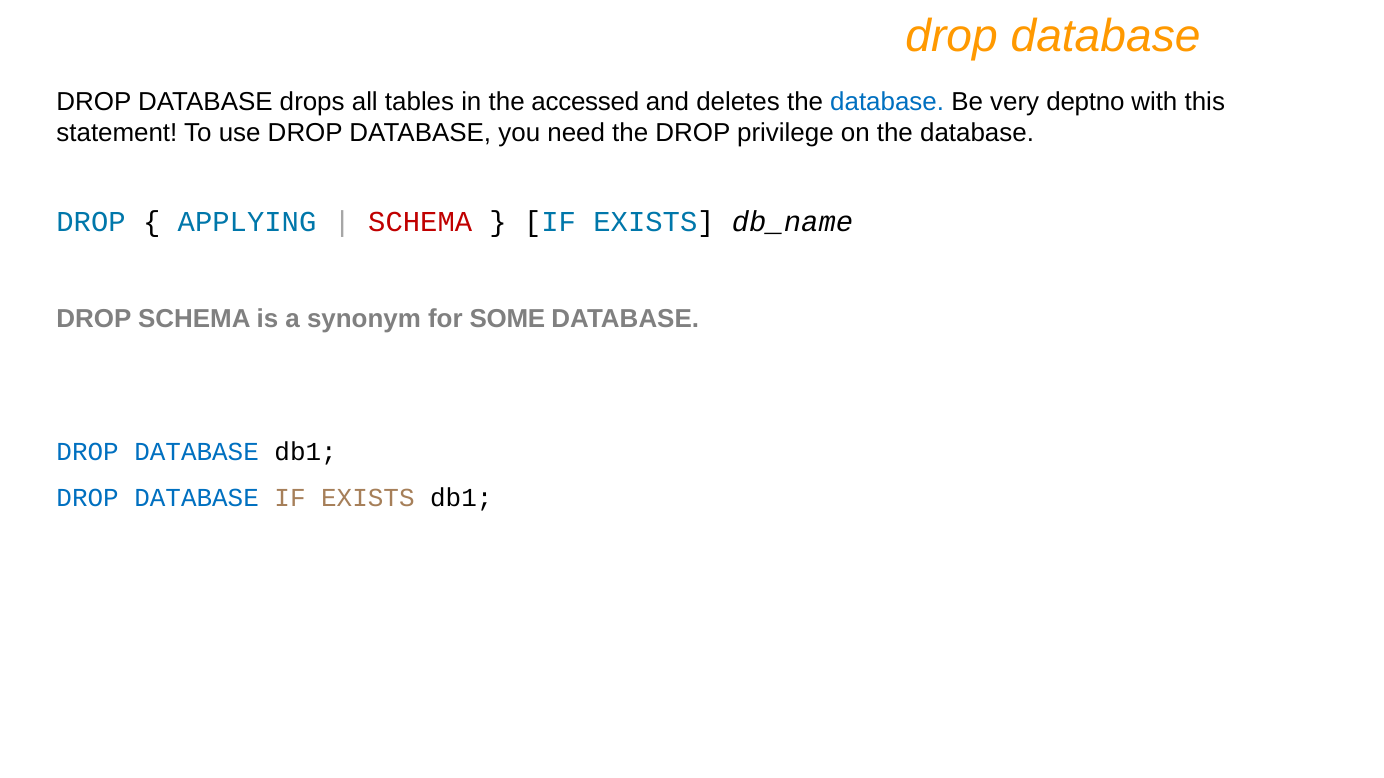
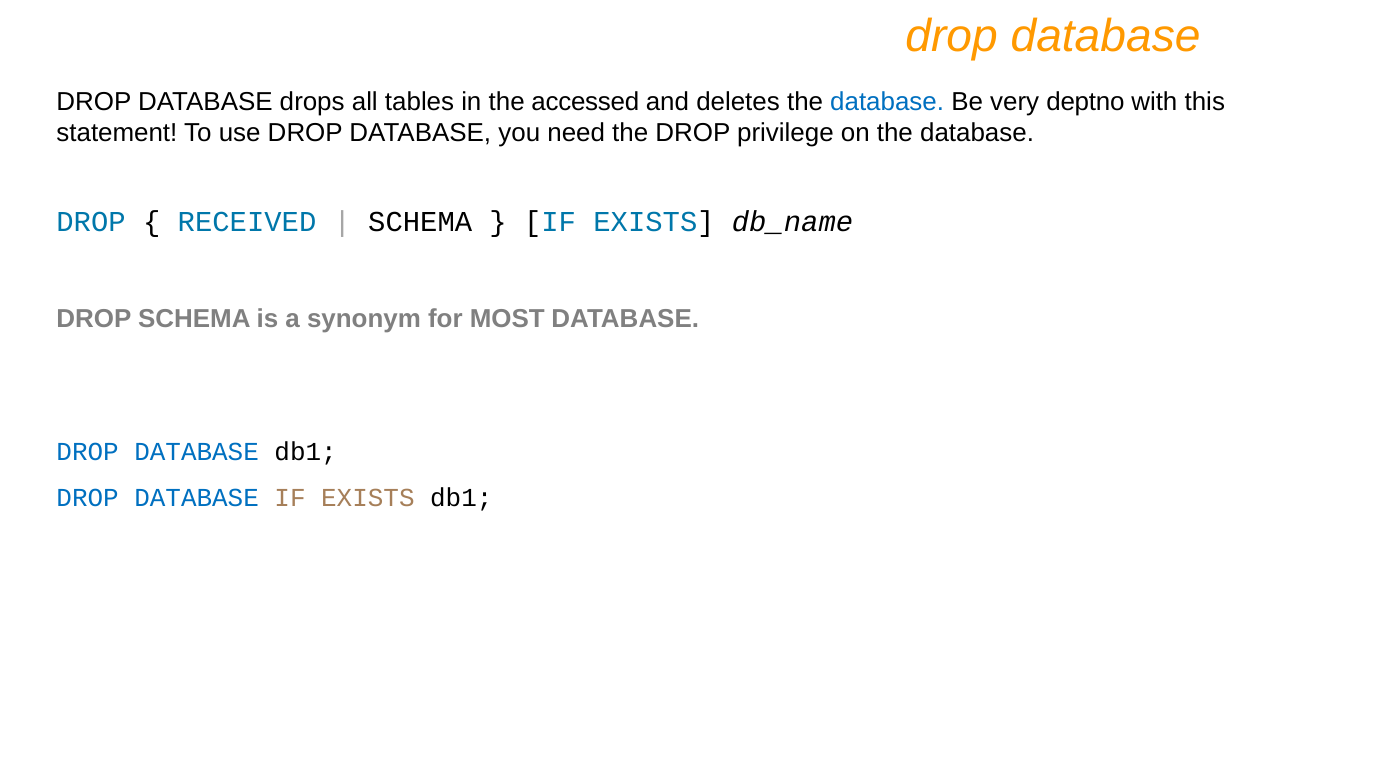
APPLYING: APPLYING -> RECEIVED
SCHEMA at (420, 223) colour: red -> black
SOME: SOME -> MOST
